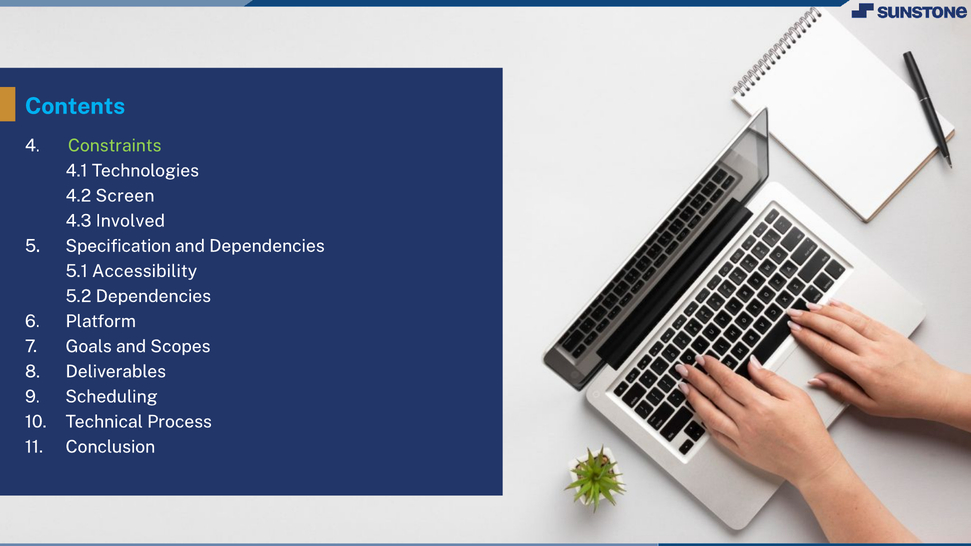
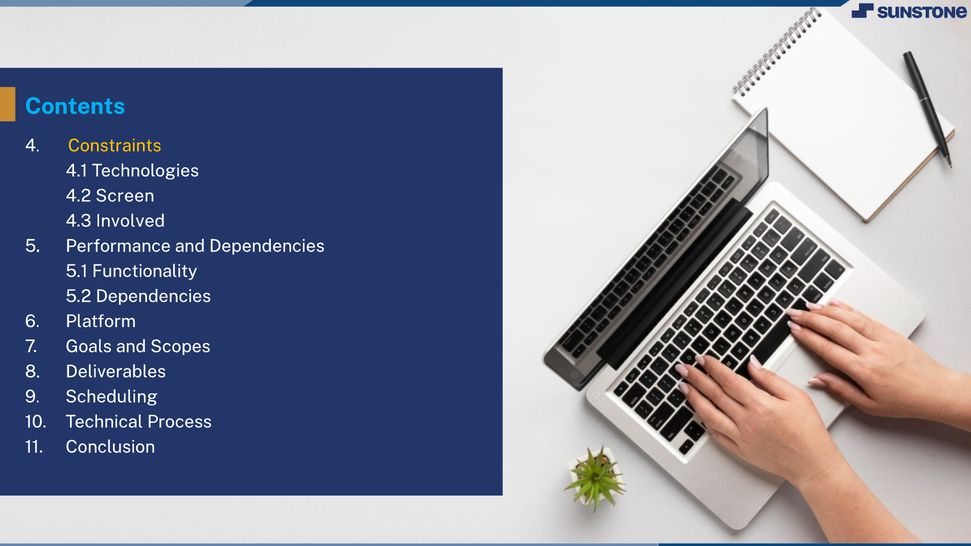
Constraints colour: light green -> yellow
Specification: Specification -> Performance
Accessibility: Accessibility -> Functionality
